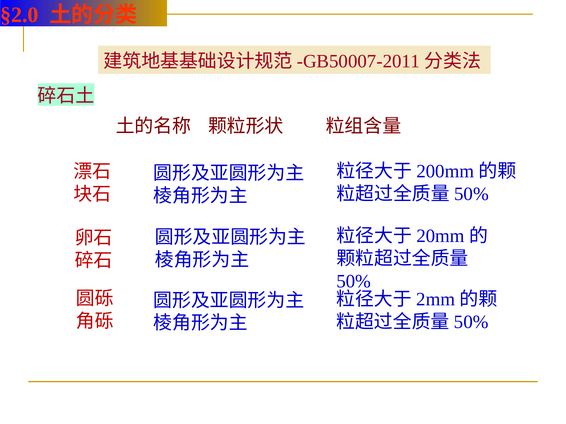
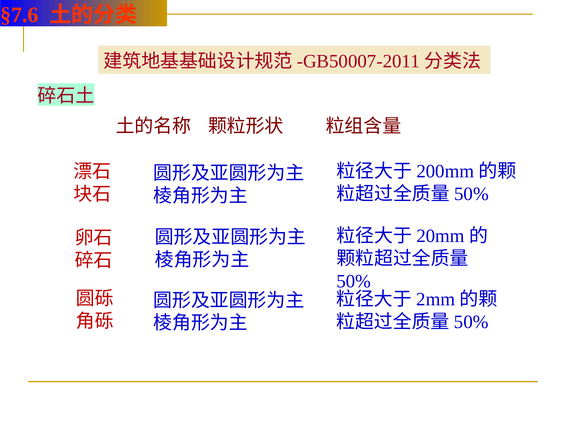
§2.0: §2.0 -> §7.6
